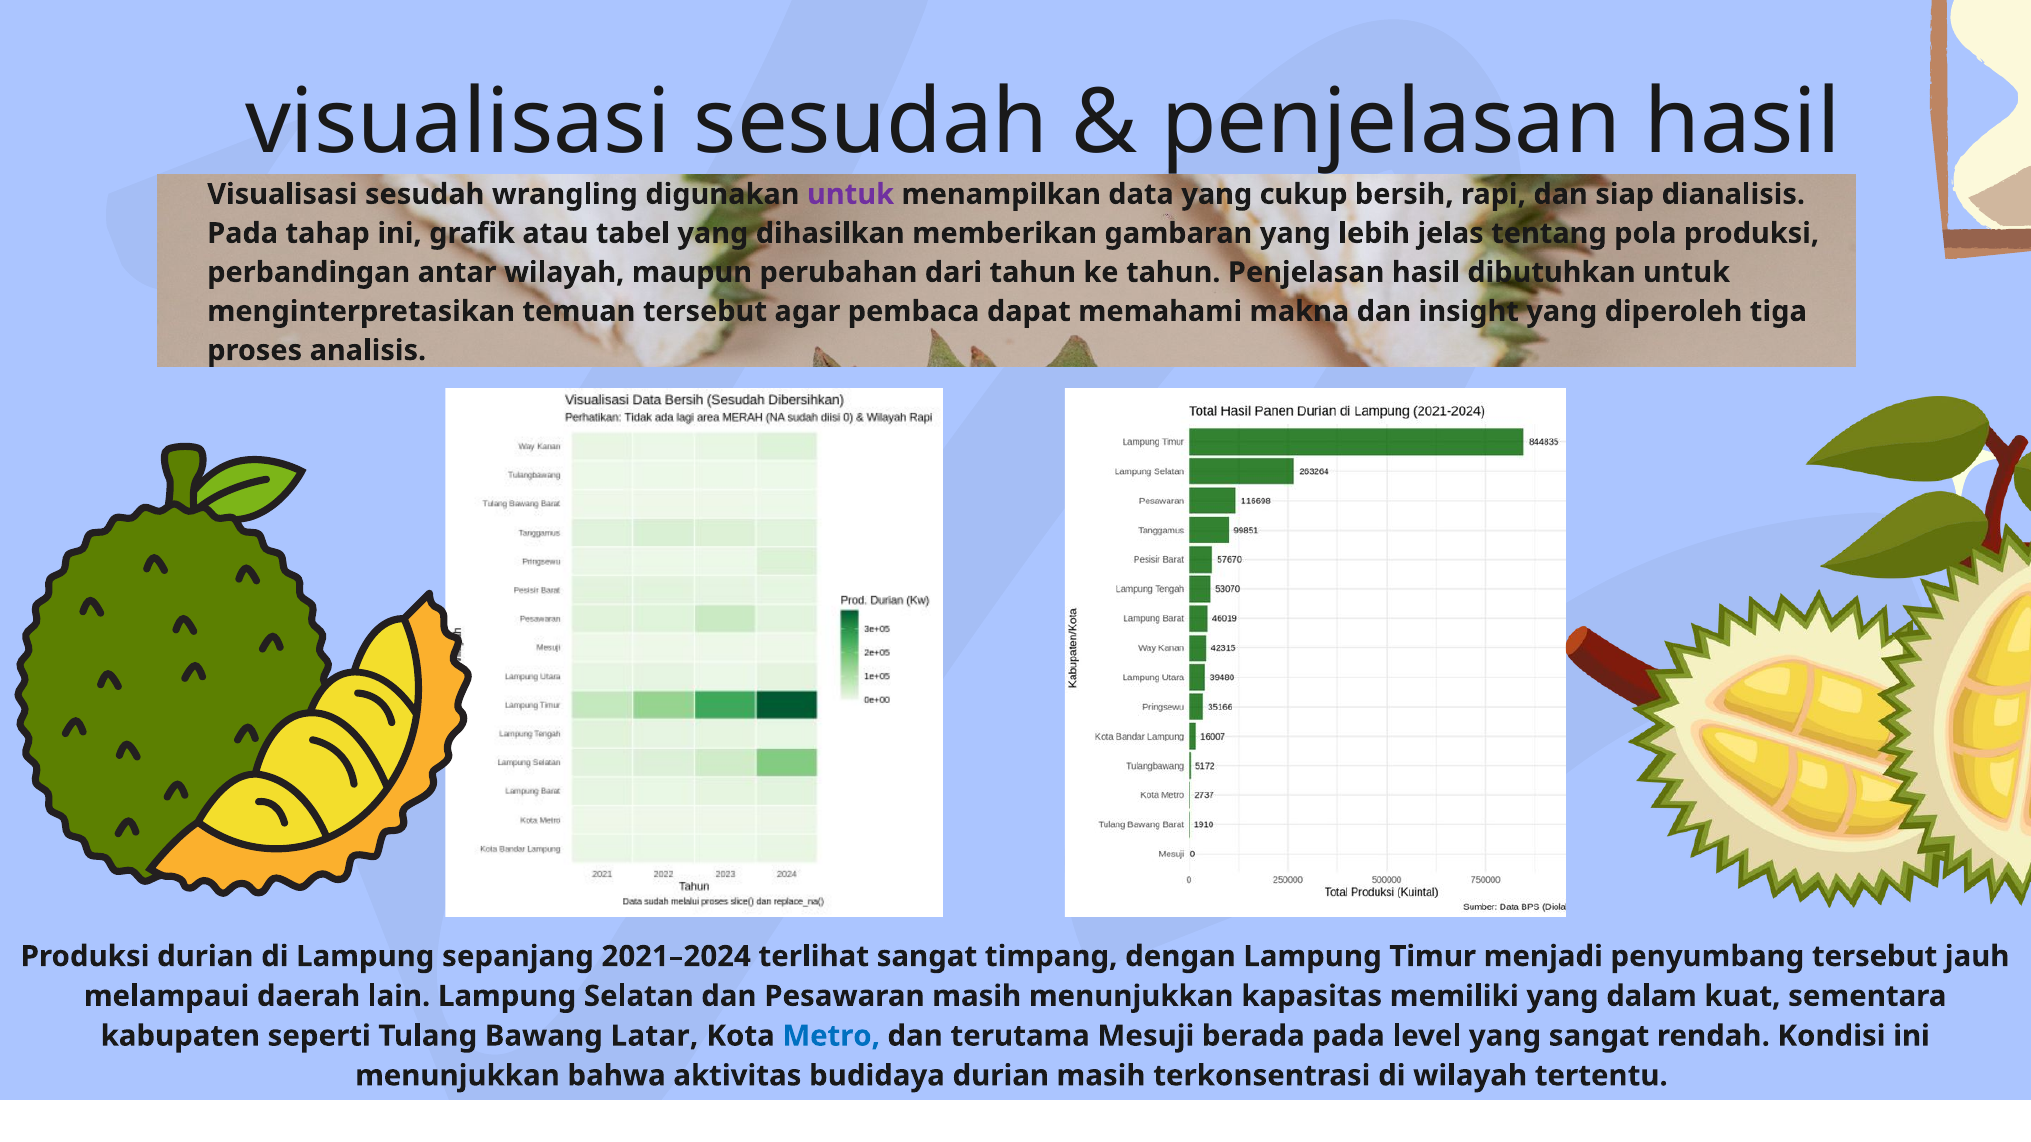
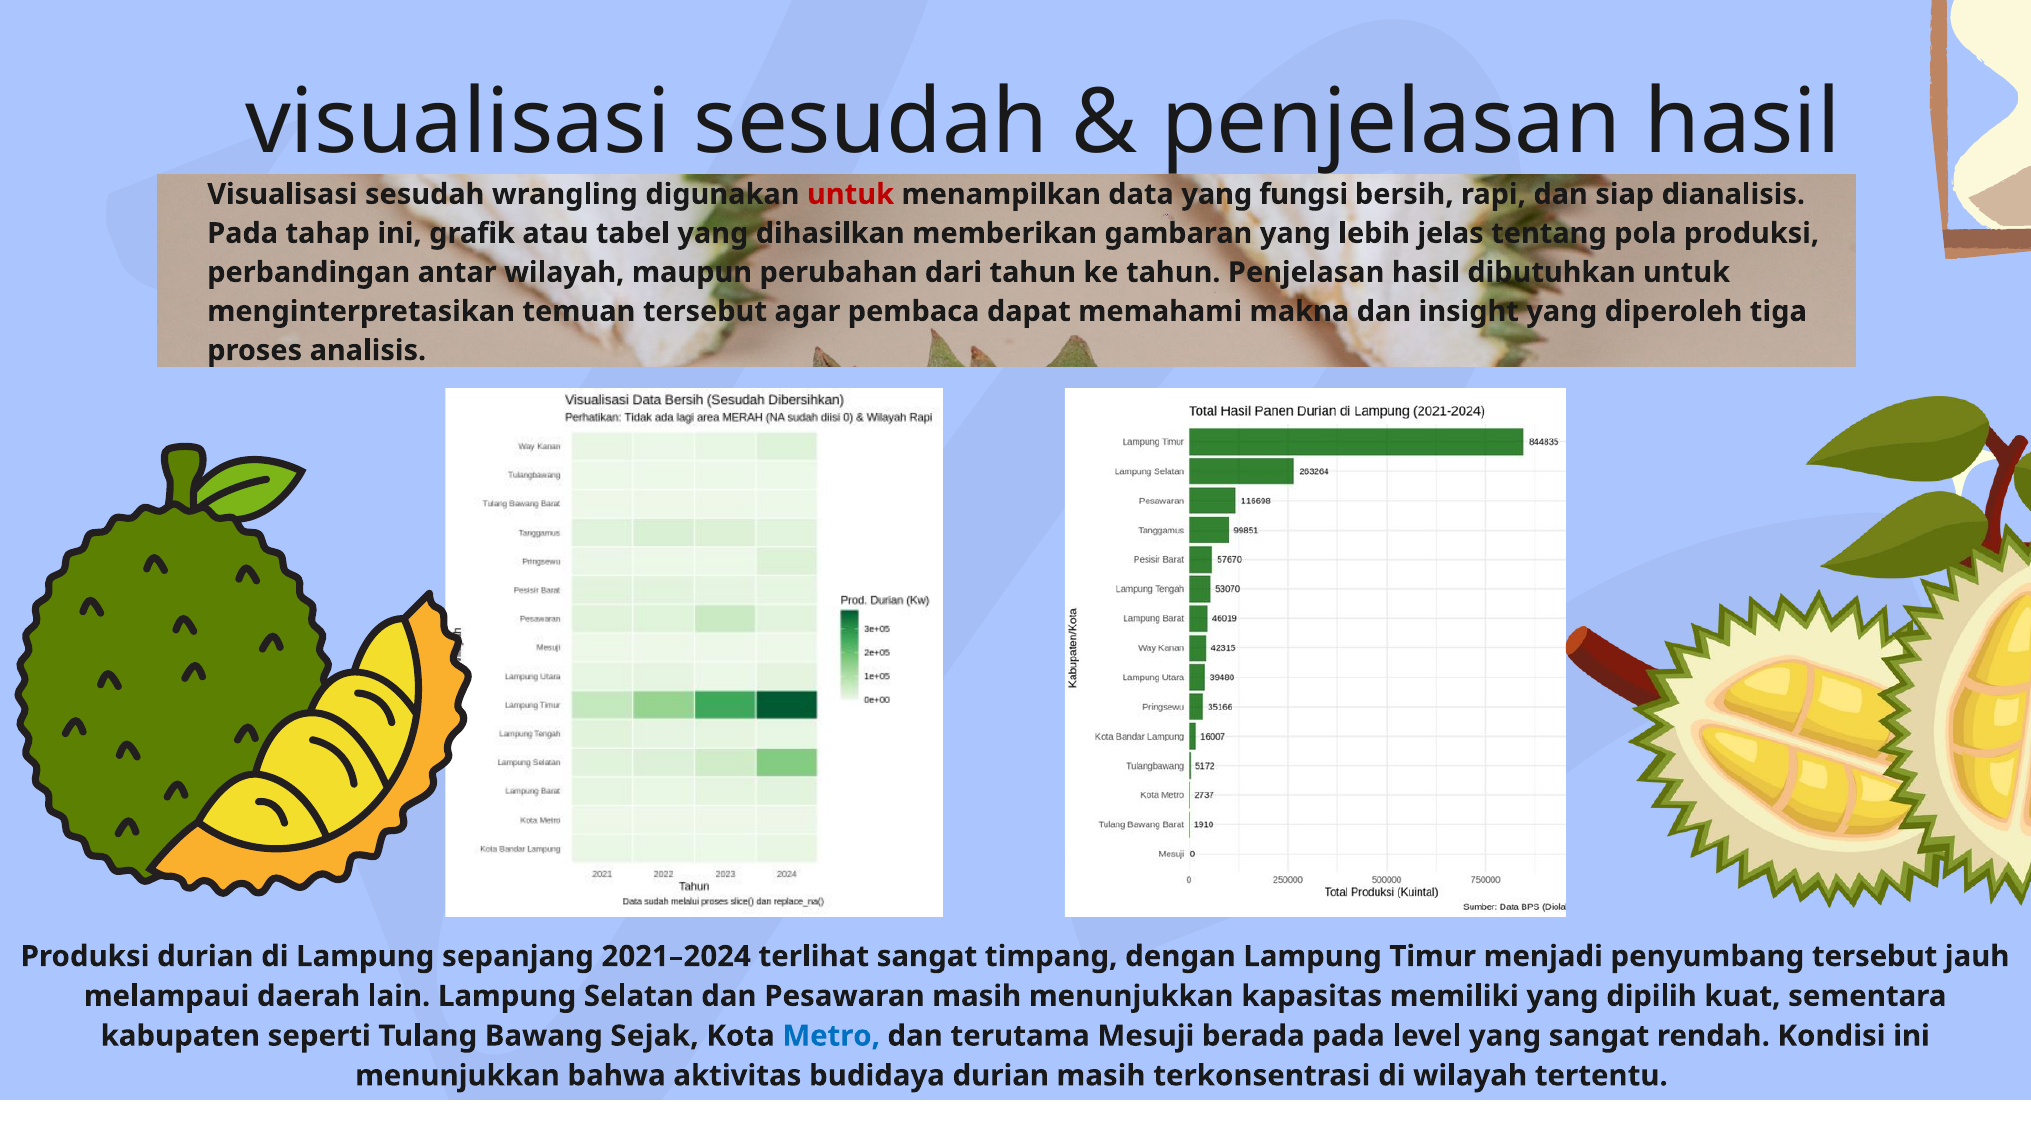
untuk at (851, 194) colour: purple -> red
cukup: cukup -> fungsi
dalam: dalam -> dipilih
Latar: Latar -> Sejak
